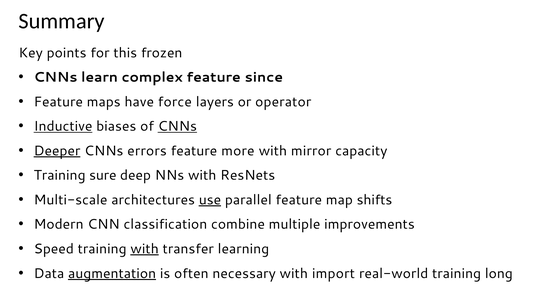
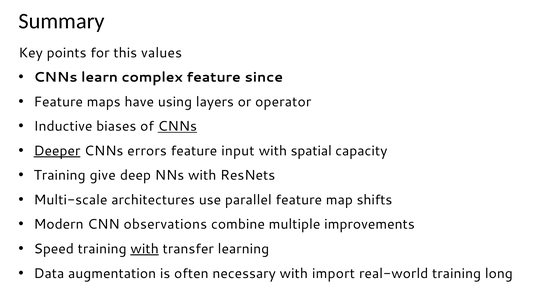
frozen: frozen -> values
force: force -> using
Inductive underline: present -> none
more: more -> input
mirror: mirror -> spatial
sure: sure -> give
use underline: present -> none
classification: classification -> observations
augmentation underline: present -> none
